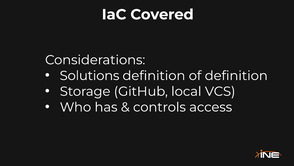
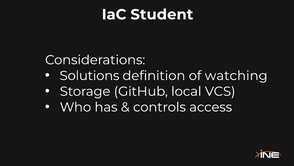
Covered: Covered -> Student
of definition: definition -> watching
